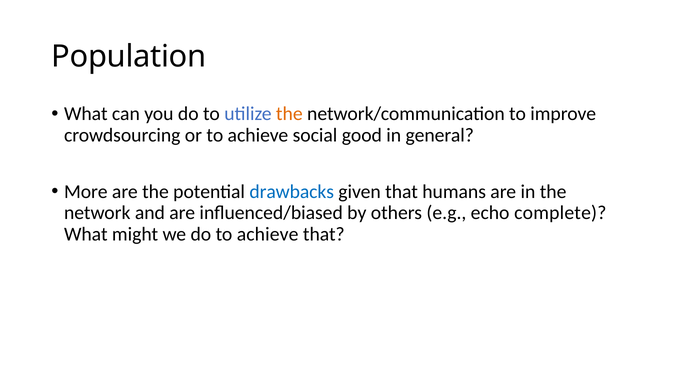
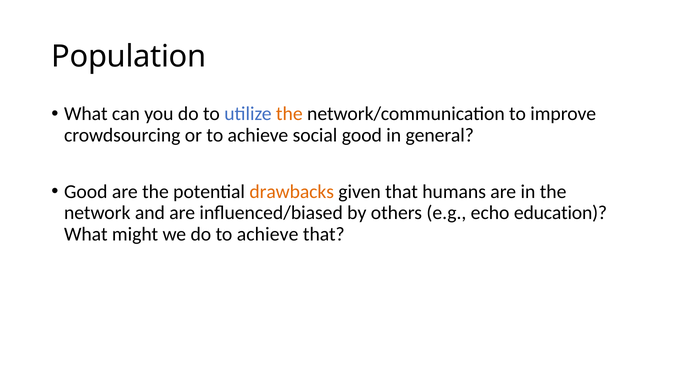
More at (86, 192): More -> Good
drawbacks colour: blue -> orange
complete: complete -> education
